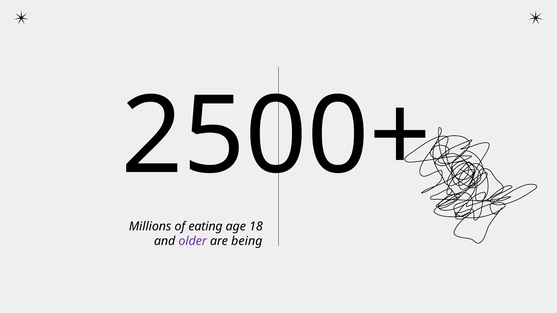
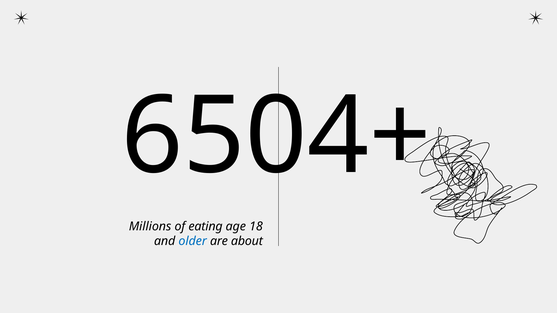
2500+: 2500+ -> 6504+
older colour: purple -> blue
being: being -> about
